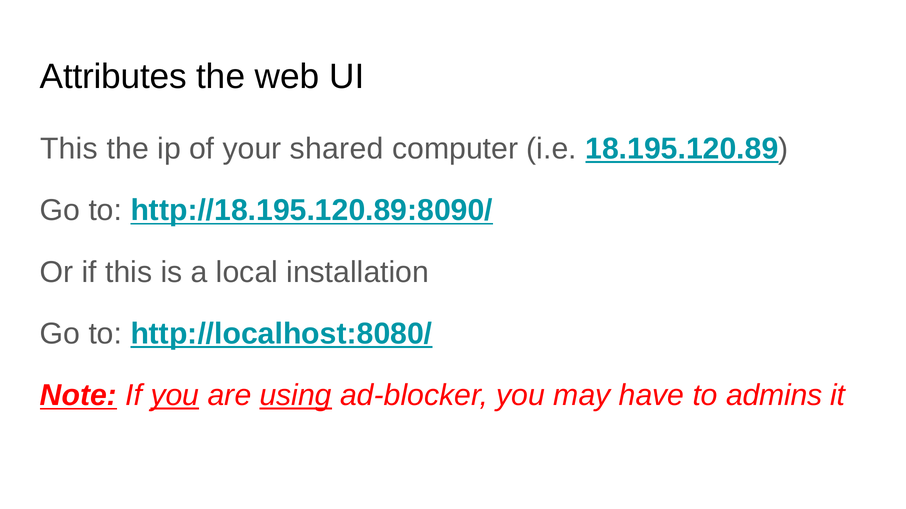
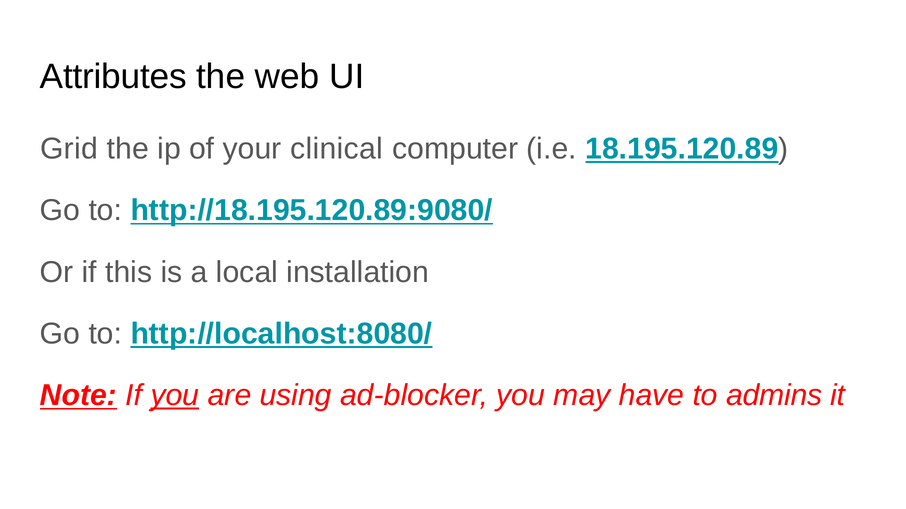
This at (69, 149): This -> Grid
shared: shared -> clinical
http://18.195.120.89:8090/: http://18.195.120.89:8090/ -> http://18.195.120.89:9080/
using underline: present -> none
